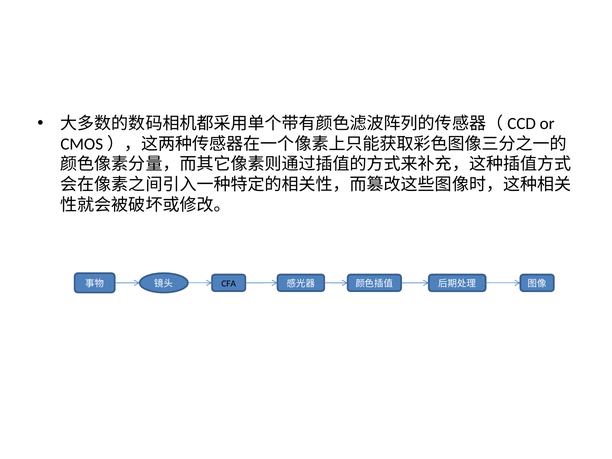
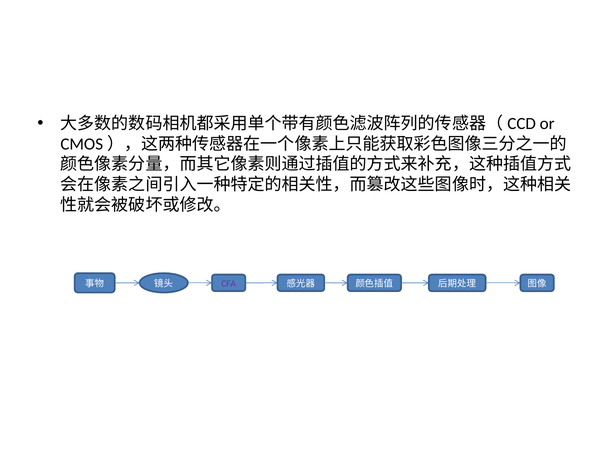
CFA colour: black -> purple
